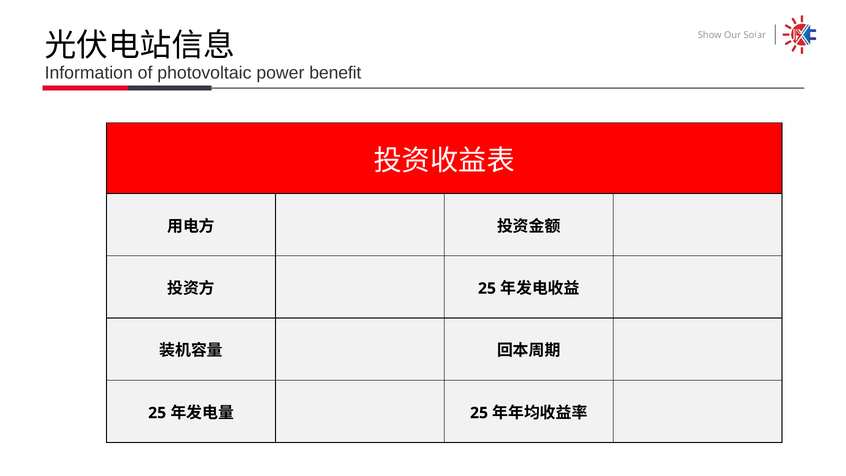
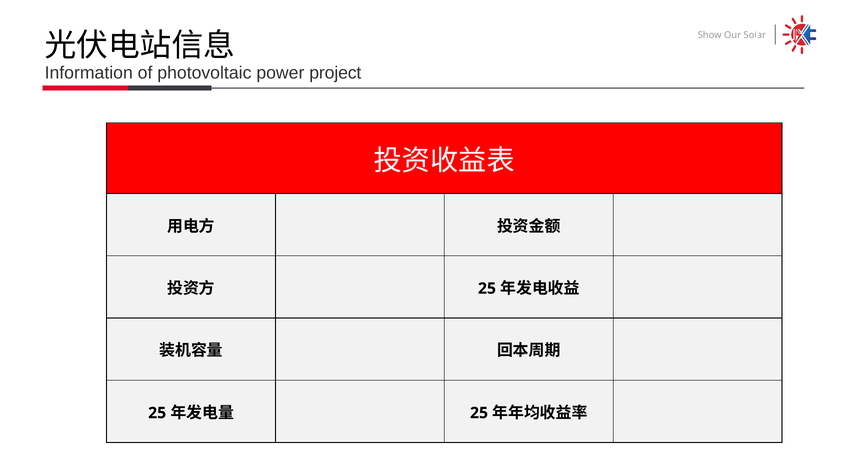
benefit: benefit -> project
